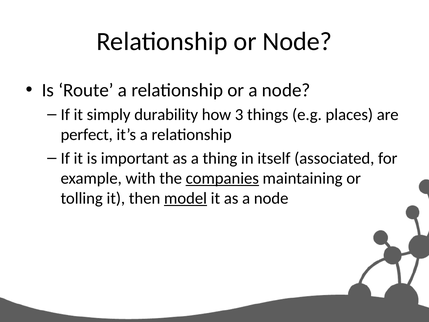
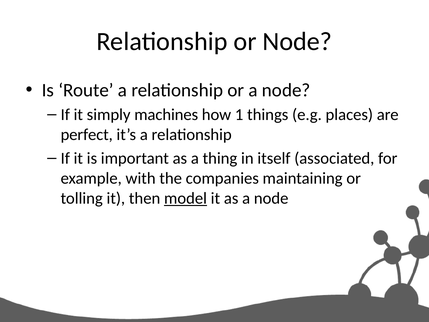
durability: durability -> machines
3: 3 -> 1
companies underline: present -> none
